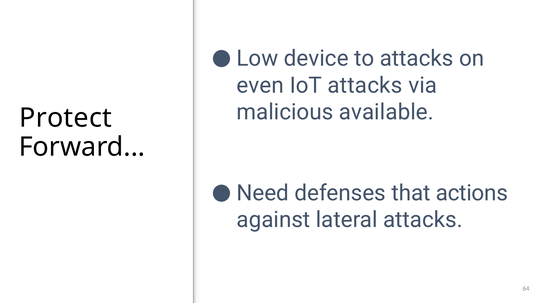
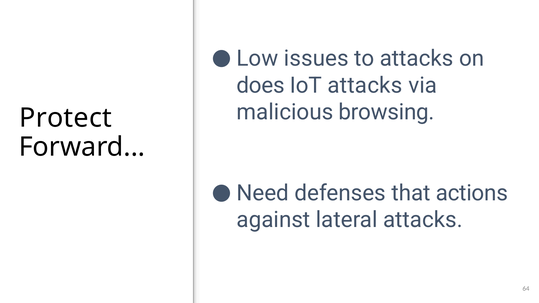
device: device -> issues
even: even -> does
available: available -> browsing
